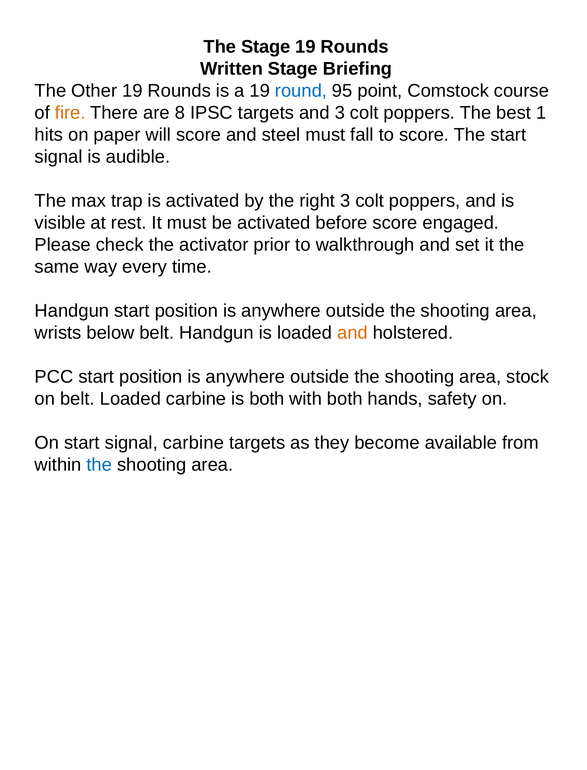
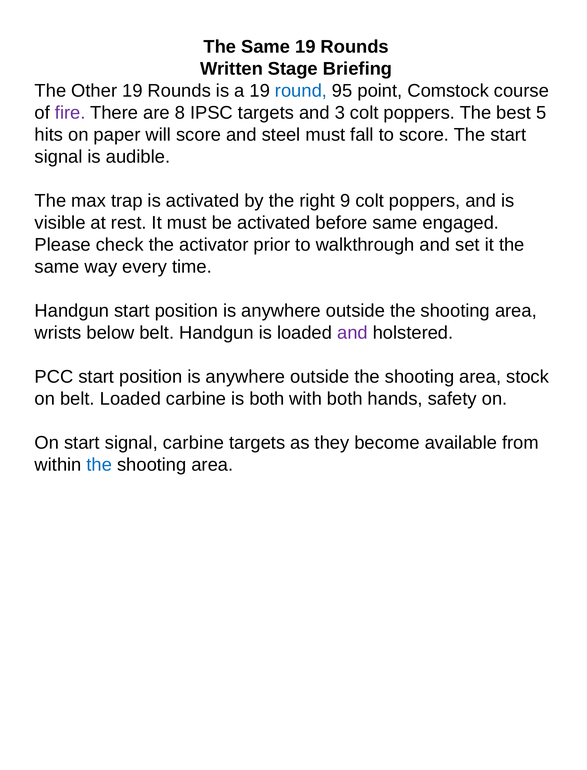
Stage at (266, 47): Stage -> Same
fire colour: orange -> purple
1: 1 -> 5
right 3: 3 -> 9
before score: score -> same
and at (352, 333) colour: orange -> purple
